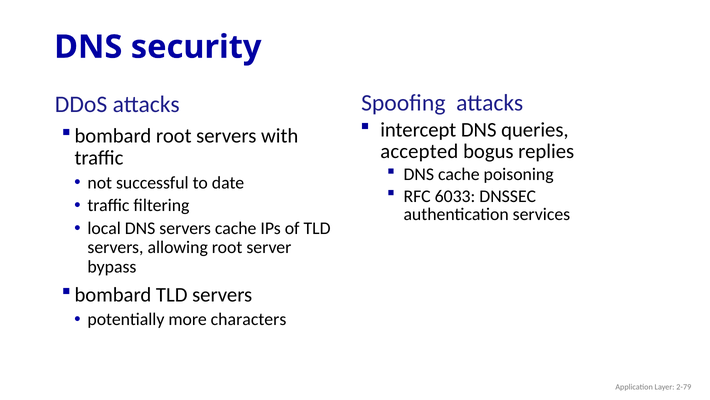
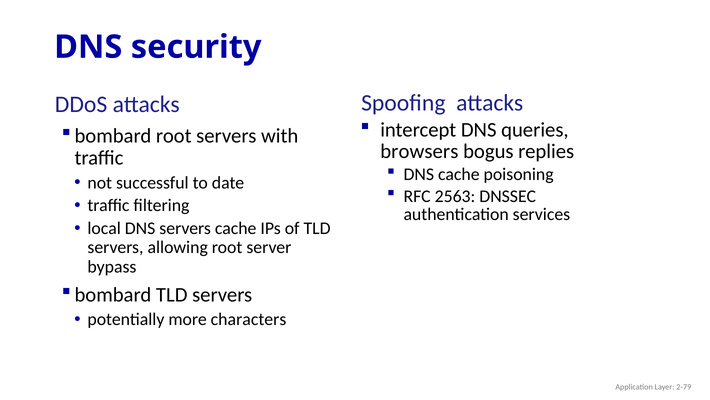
accepted: accepted -> browsers
6033: 6033 -> 2563
